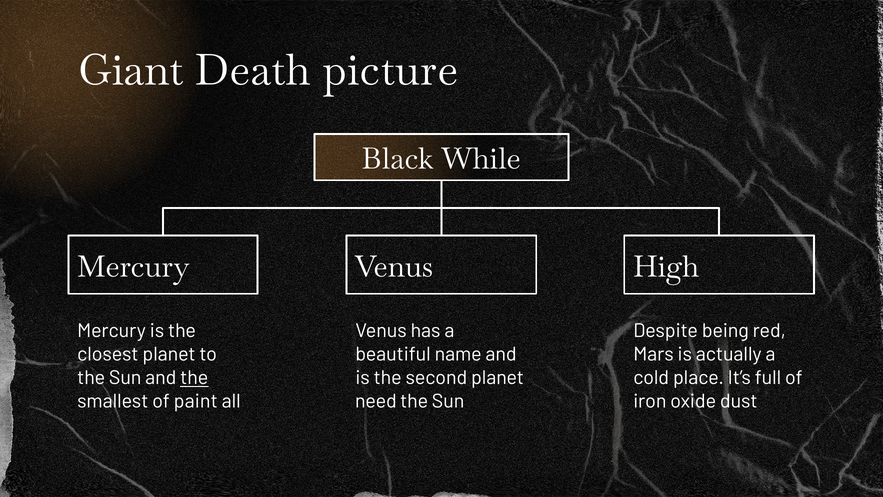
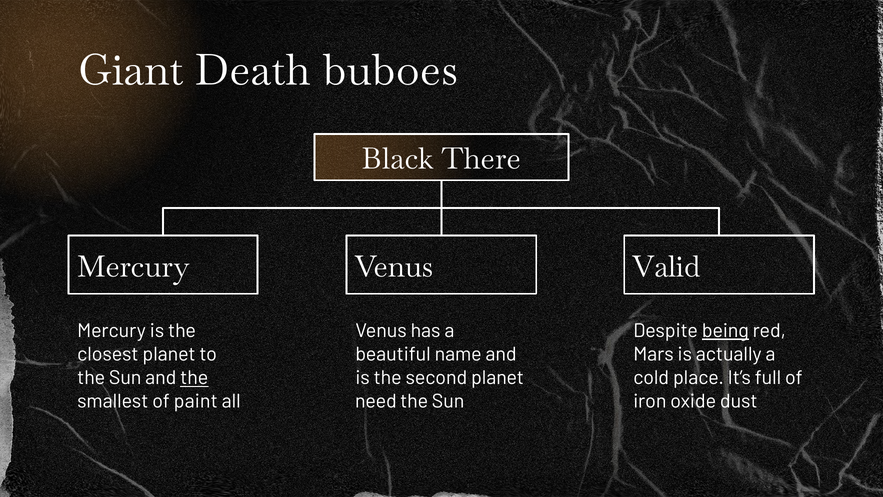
picture: picture -> buboes
While: While -> There
High: High -> Valid
being underline: none -> present
